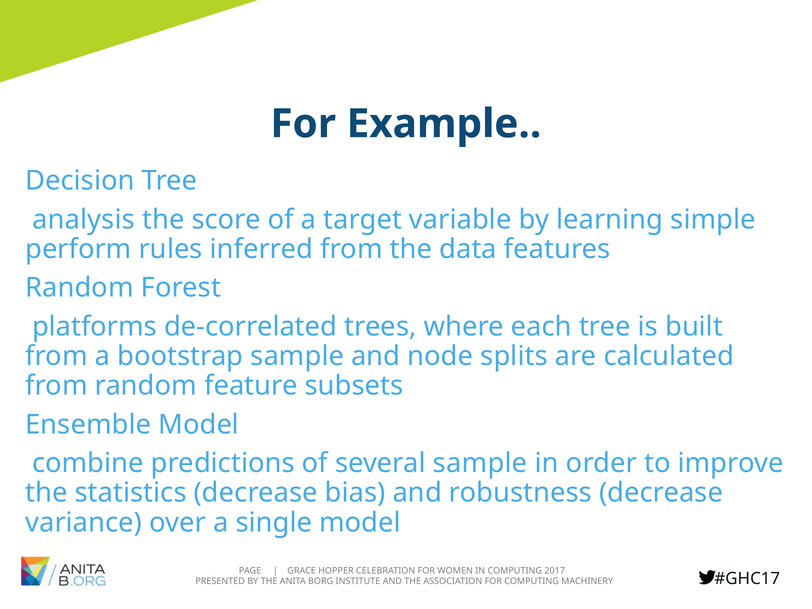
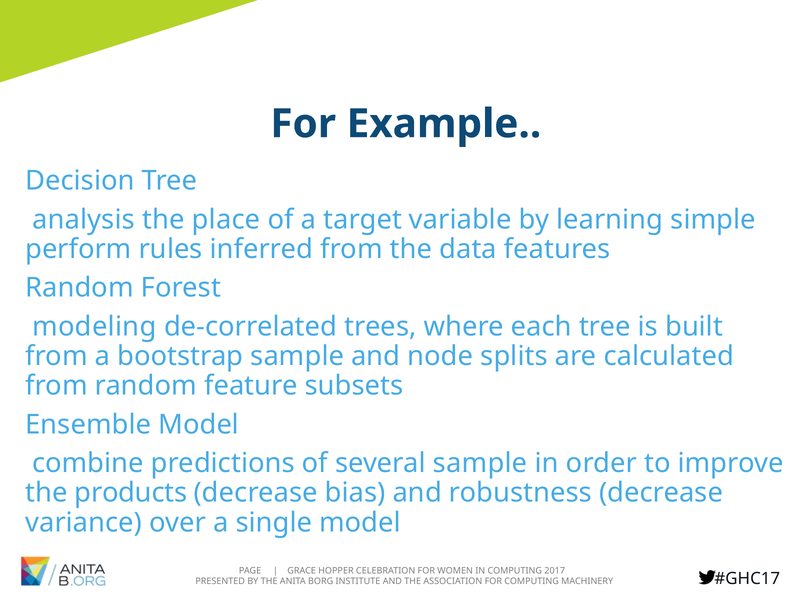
score: score -> place
platforms: platforms -> modeling
statistics: statistics -> products
